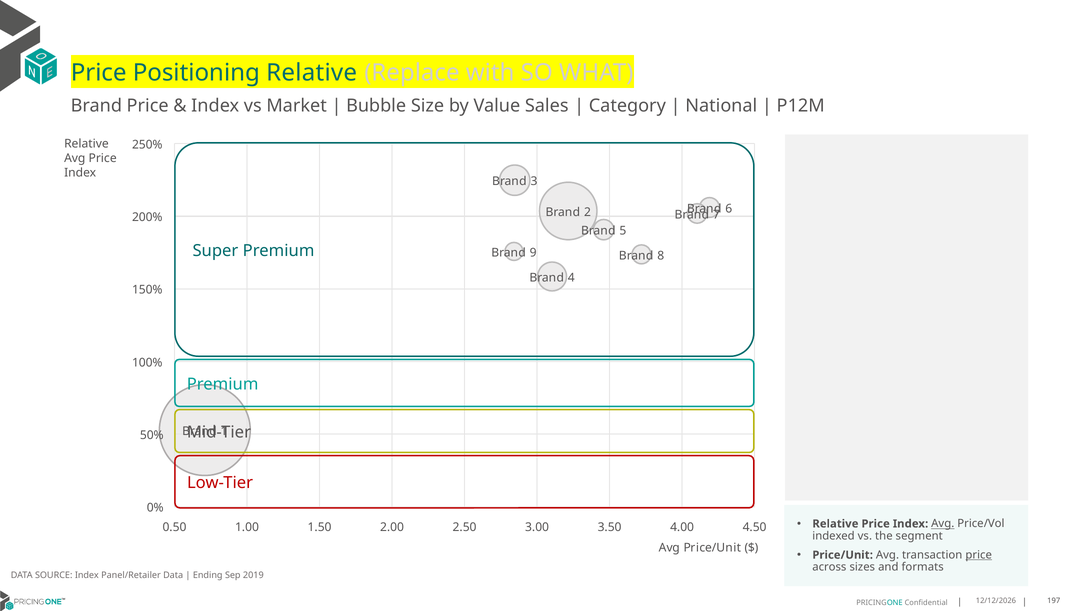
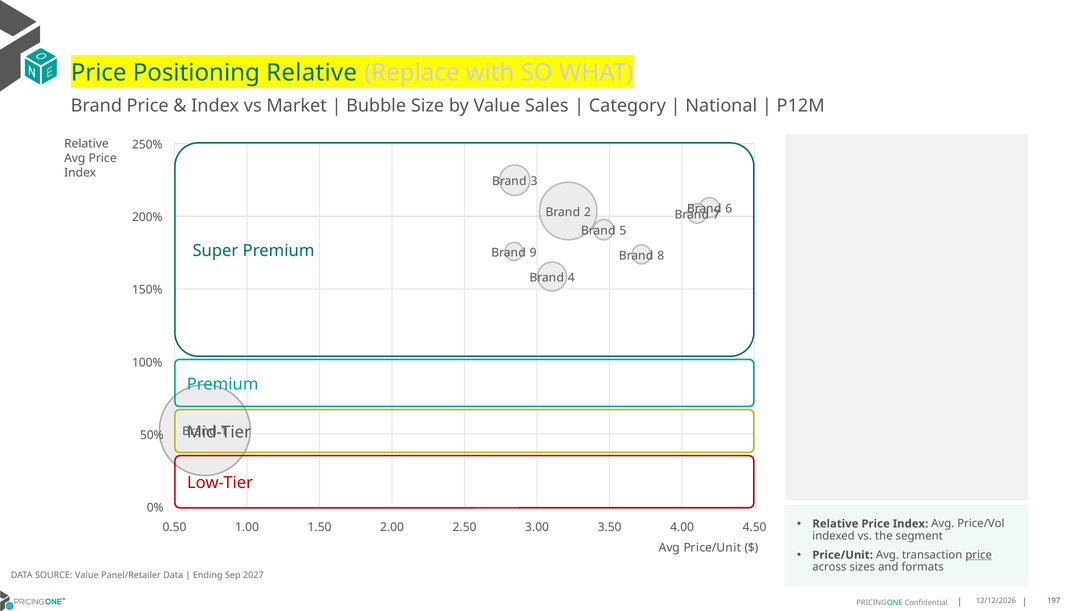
Avg at (943, 524) underline: present -> none
SOURCE Index: Index -> Value
2019: 2019 -> 2027
